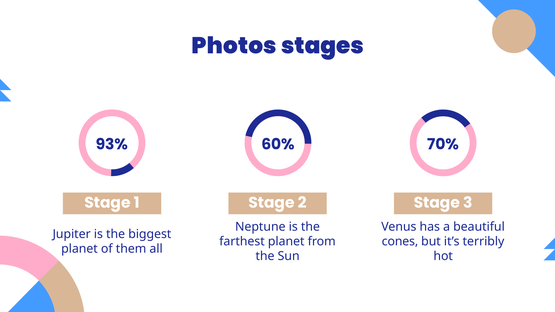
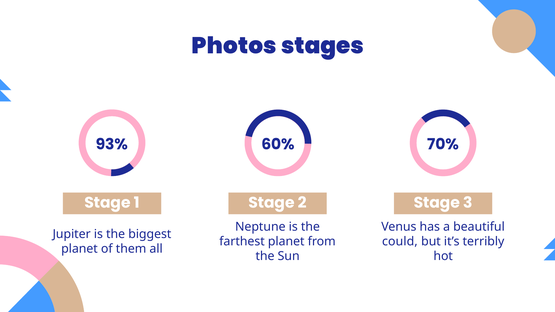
cones: cones -> could
